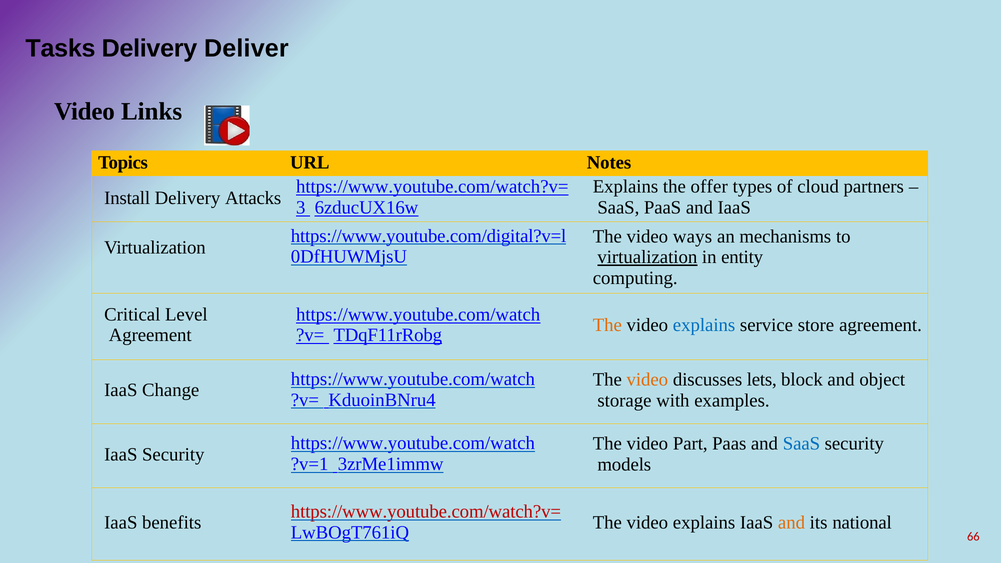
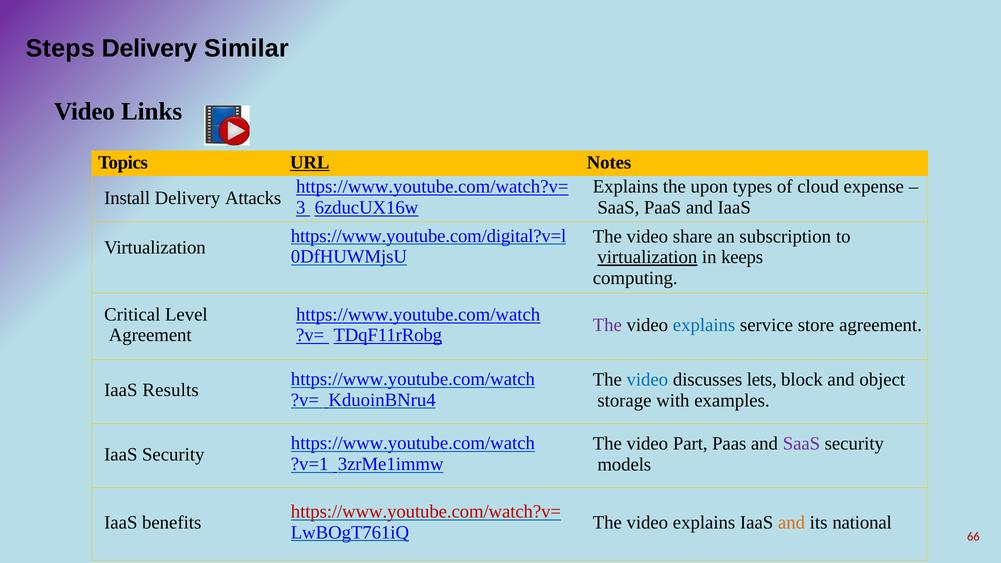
Tasks: Tasks -> Steps
Deliver: Deliver -> Similar
URL underline: none -> present
offer: offer -> upon
partners: partners -> expense
ways: ways -> share
mechanisms: mechanisms -> subscription
entity: entity -> keeps
The at (607, 325) colour: orange -> purple
video at (647, 380) colour: orange -> blue
Change: Change -> Results
SaaS at (801, 444) colour: blue -> purple
